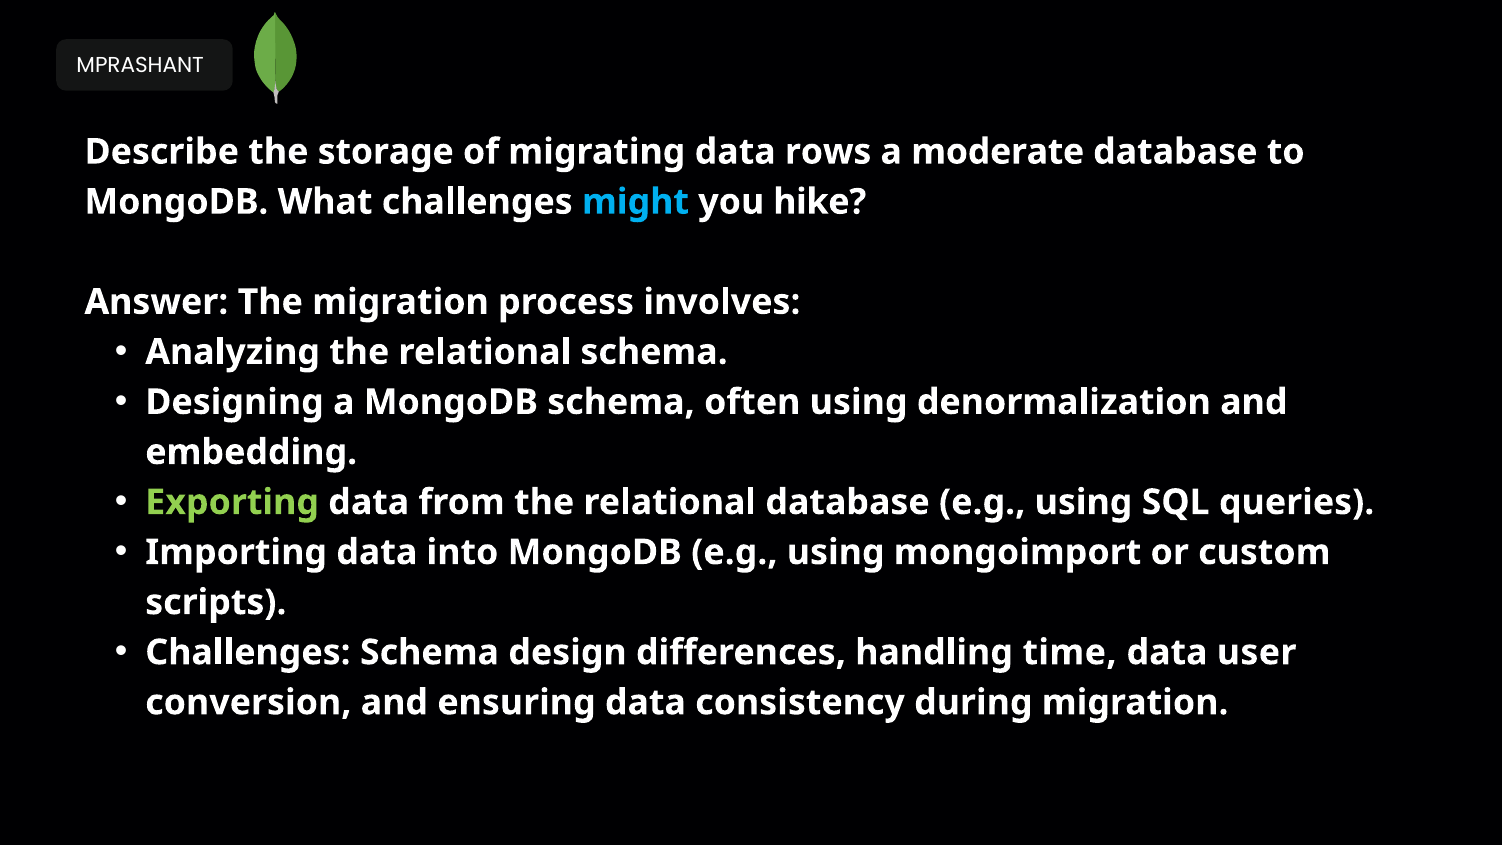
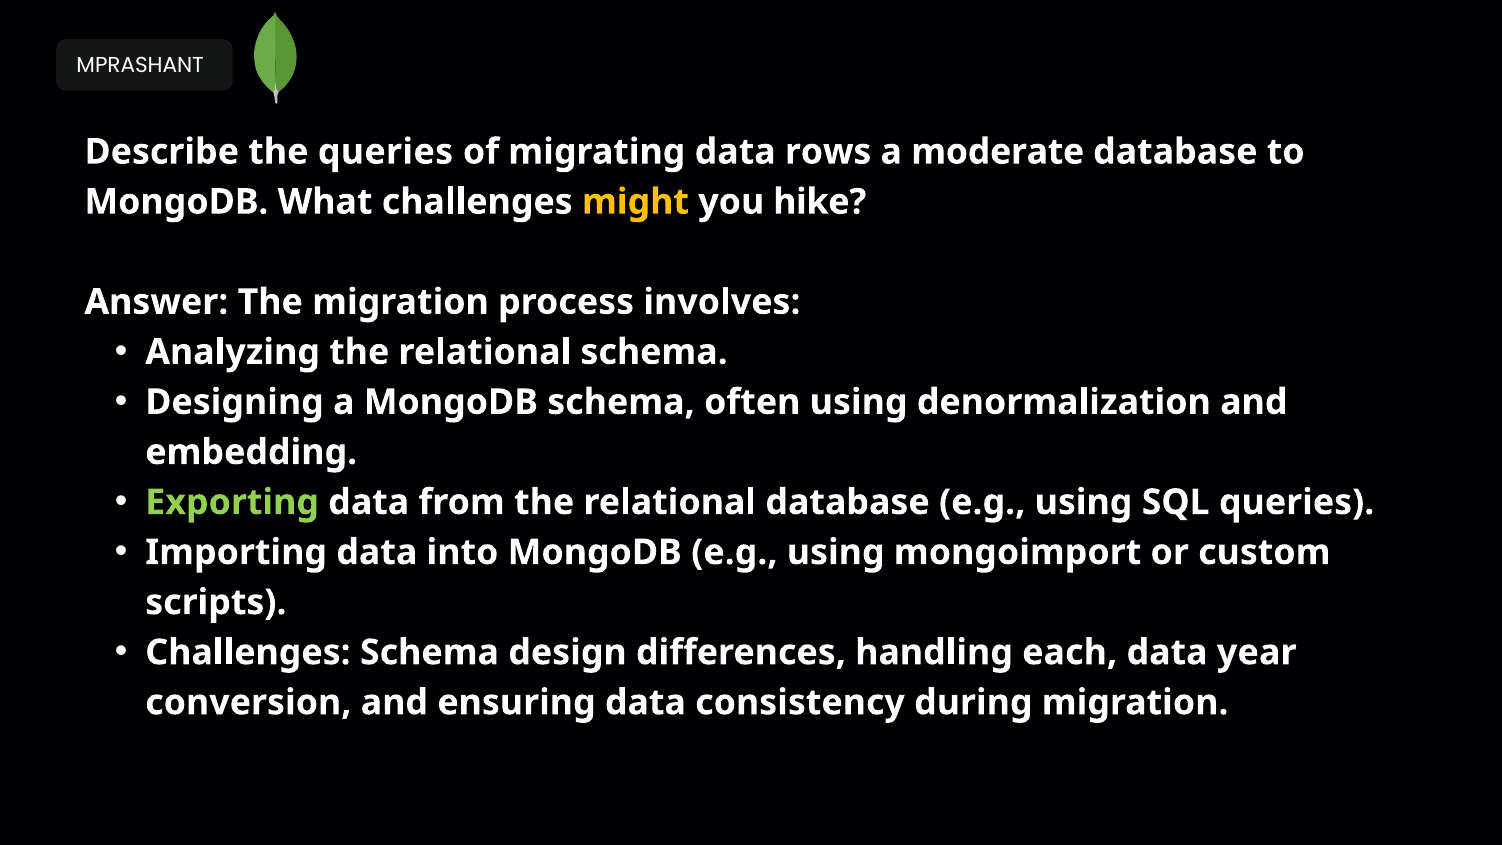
the storage: storage -> queries
might colour: light blue -> yellow
time: time -> each
user: user -> year
